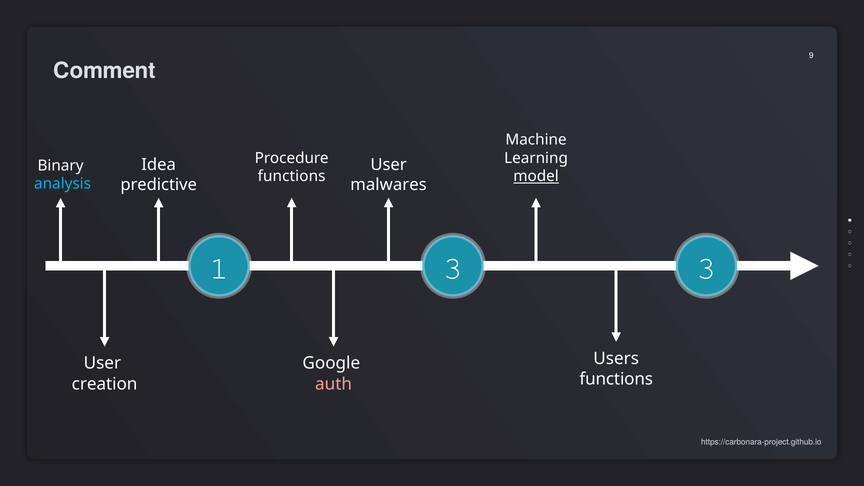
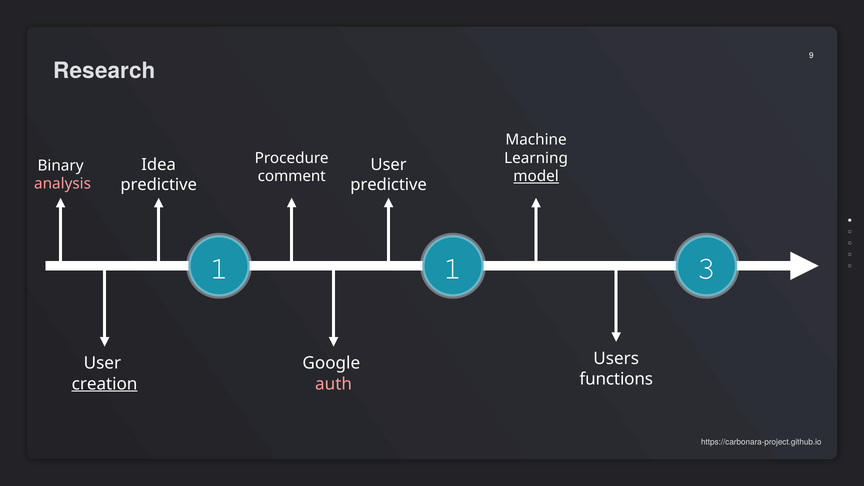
Comment: Comment -> Research
functions at (292, 176): functions -> comment
analysis colour: light blue -> pink
malwares at (389, 185): malwares -> predictive
1 3: 3 -> 1
creation underline: none -> present
